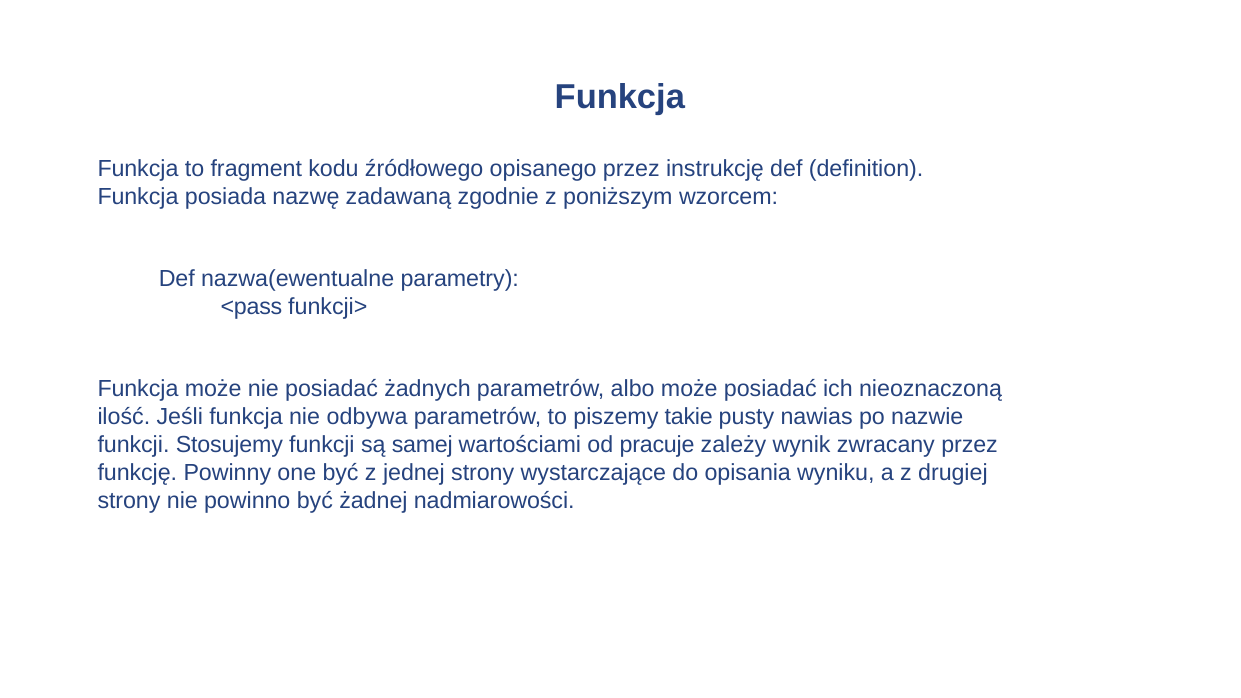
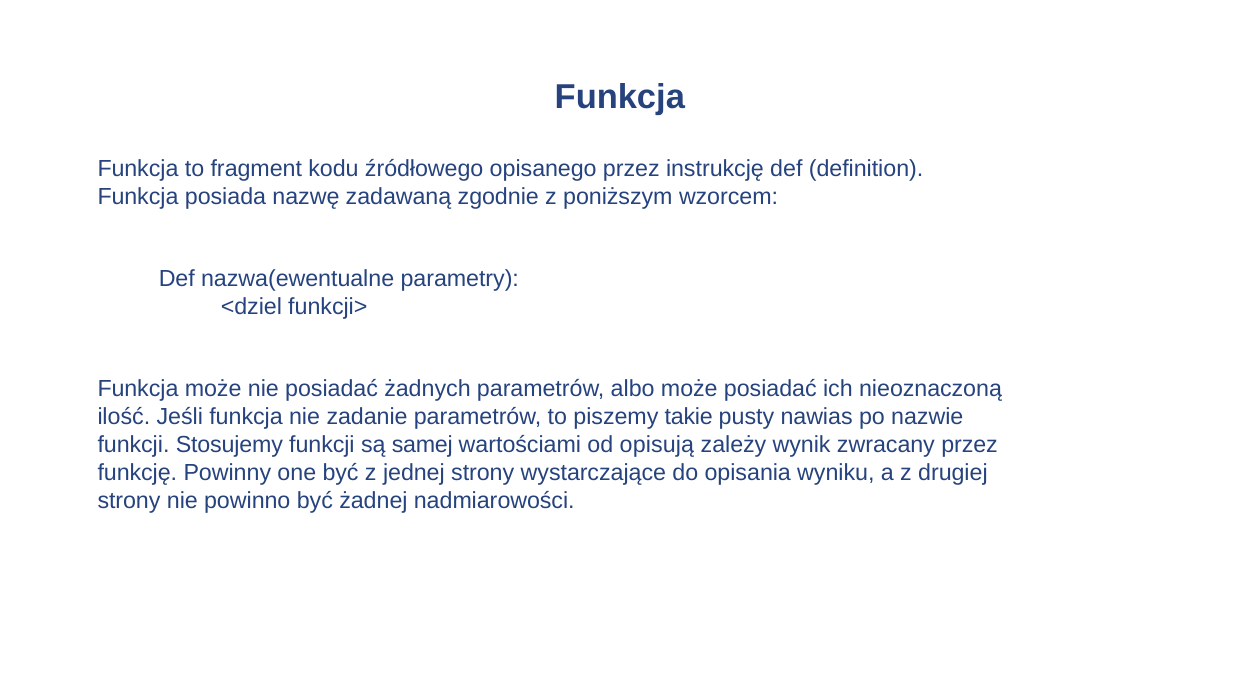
<pass: <pass -> <dziel
odbywa: odbywa -> zadanie
pracuje: pracuje -> opisują
